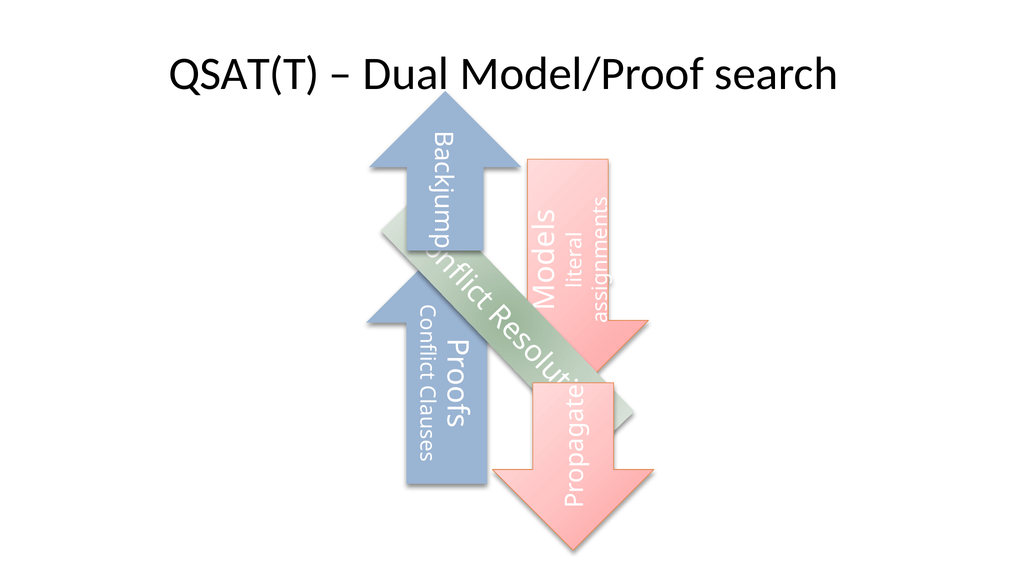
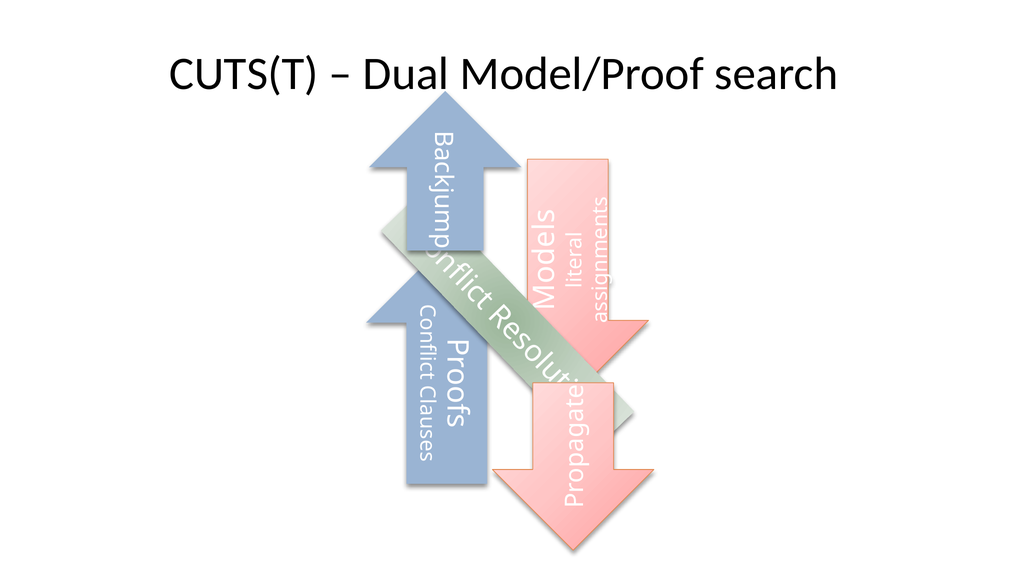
QSAT(T: QSAT(T -> CUTS(T
